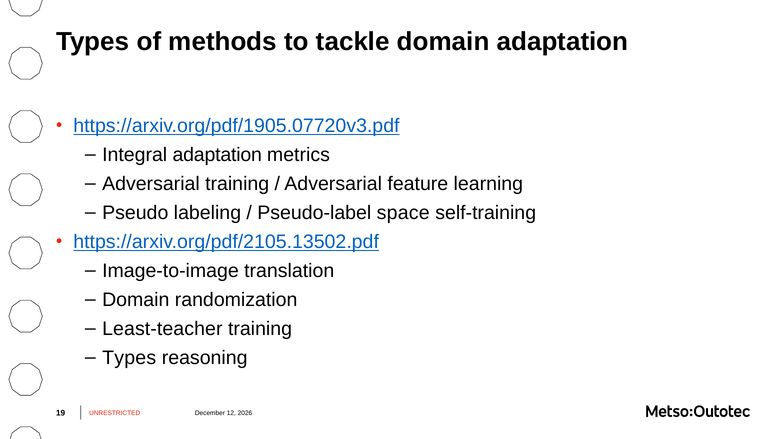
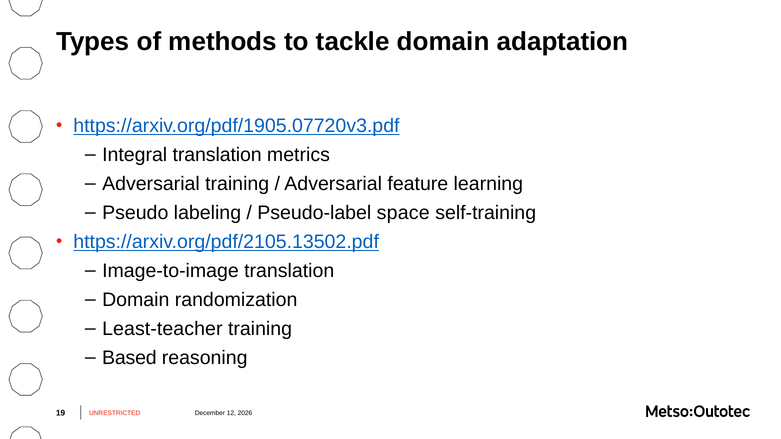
Integral adaptation: adaptation -> translation
Types at (129, 358): Types -> Based
